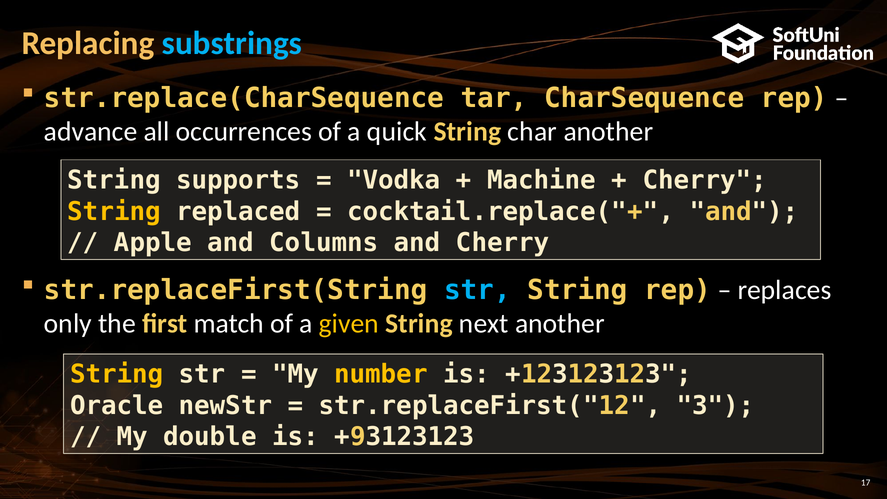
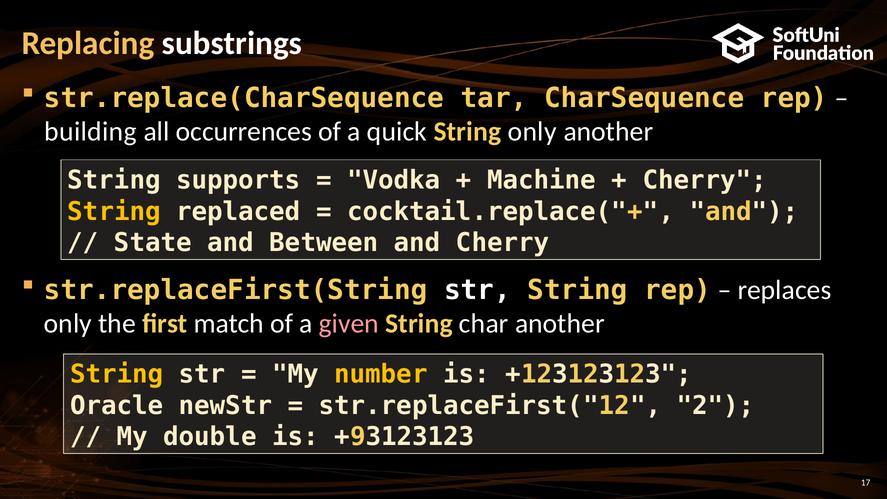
substrings colour: light blue -> white
advance: advance -> building
String char: char -> only
Apple: Apple -> State
Columns: Columns -> Between
str at (477, 290) colour: light blue -> white
given colour: yellow -> pink
next: next -> char
3: 3 -> 2
